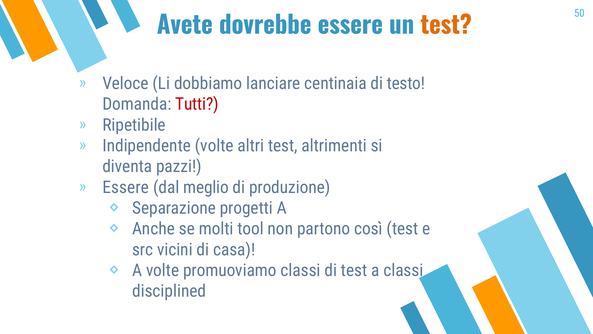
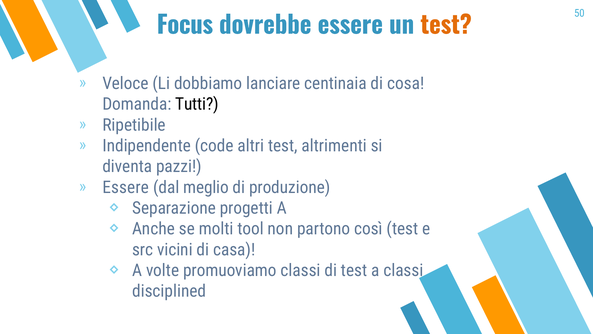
Avete: Avete -> Focus
testo: testo -> cosa
Tutti colour: red -> black
Indipendente volte: volte -> code
